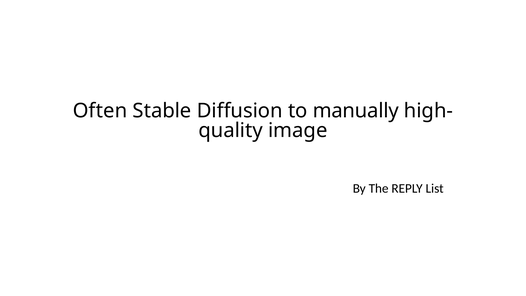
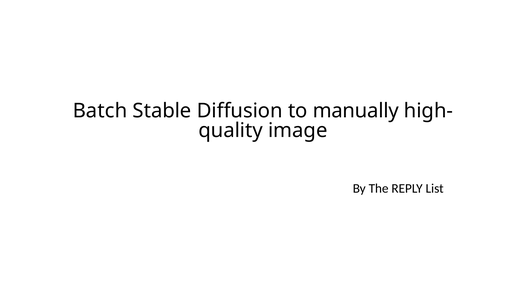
Often: Often -> Batch
